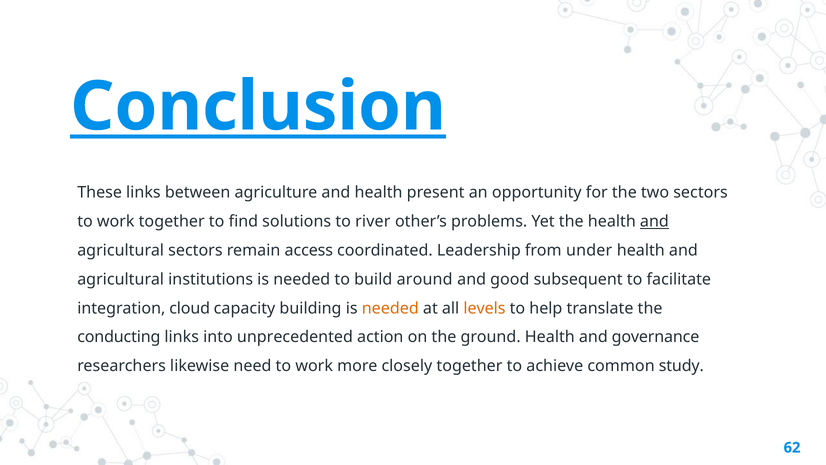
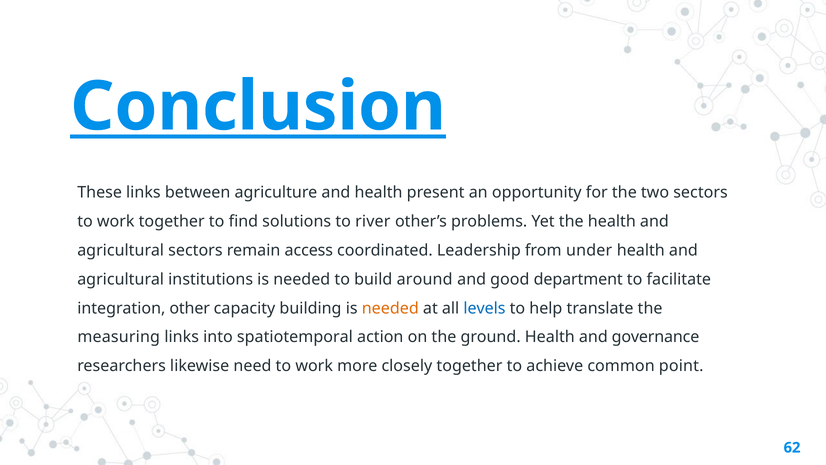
and at (654, 221) underline: present -> none
subsequent: subsequent -> department
cloud: cloud -> other
levels colour: orange -> blue
conducting: conducting -> measuring
unprecedented: unprecedented -> spatiotemporal
study: study -> point
